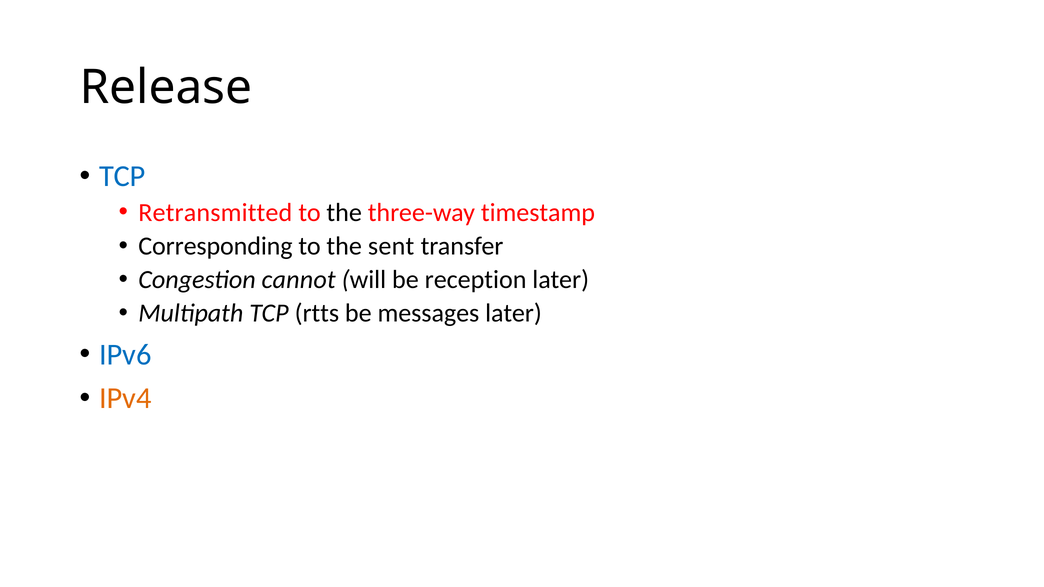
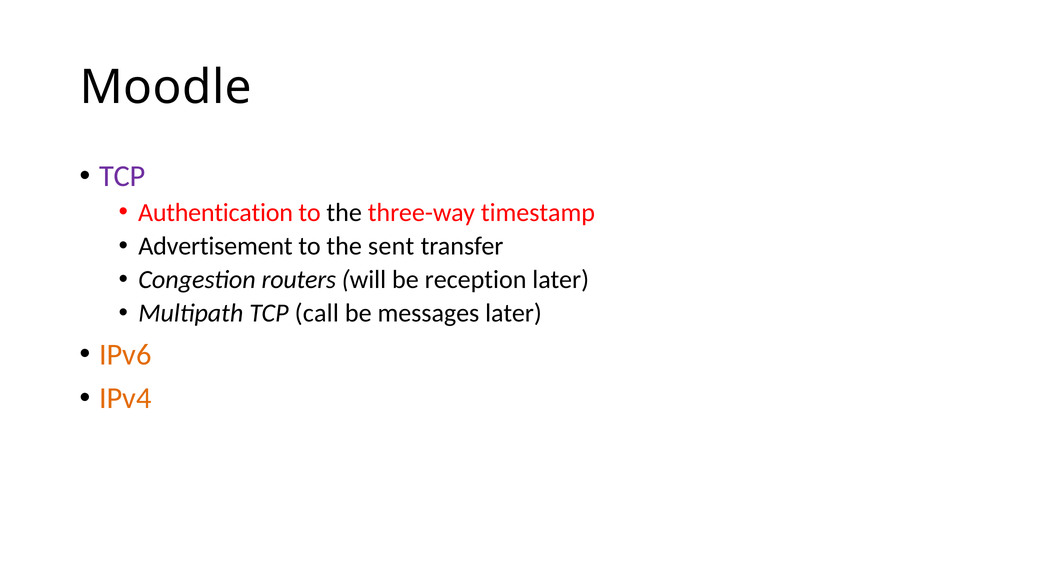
Release: Release -> Moodle
TCP at (122, 177) colour: blue -> purple
Retransmitted: Retransmitted -> Authentication
Corresponding: Corresponding -> Advertisement
cannot: cannot -> routers
rtts: rtts -> call
IPv6 colour: blue -> orange
